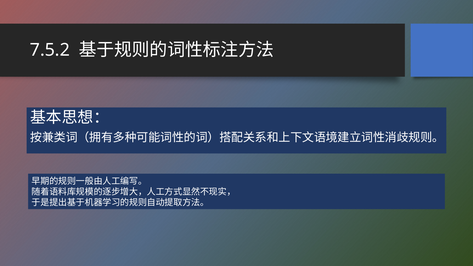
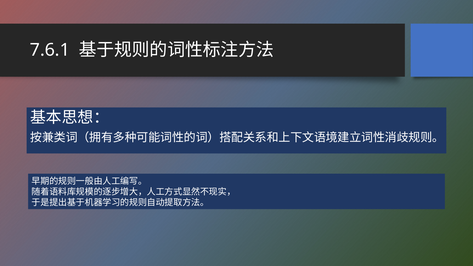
7.5.2: 7.5.2 -> 7.6.1
